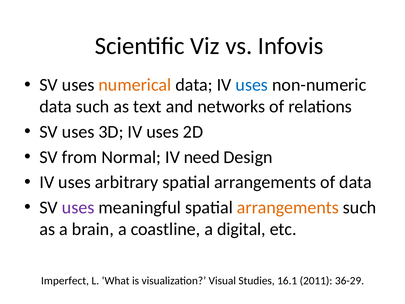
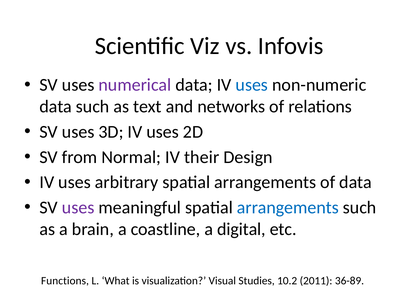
numerical colour: orange -> purple
need: need -> their
arrangements at (288, 207) colour: orange -> blue
Imperfect: Imperfect -> Functions
16.1: 16.1 -> 10.2
36-29: 36-29 -> 36-89
